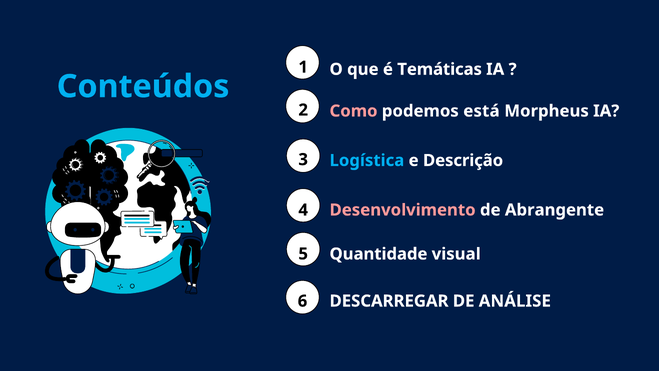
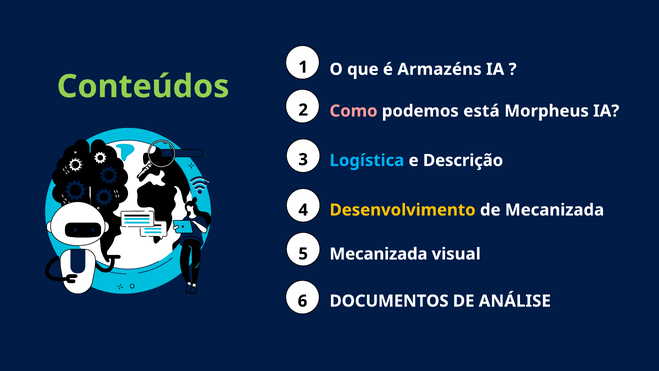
Temáticas: Temáticas -> Armazéns
Conteúdos colour: light blue -> light green
Desenvolvimento colour: pink -> yellow
de Abrangente: Abrangente -> Mecanizada
Quantidade at (378, 254): Quantidade -> Mecanizada
DESCARREGAR: DESCARREGAR -> DOCUMENTOS
